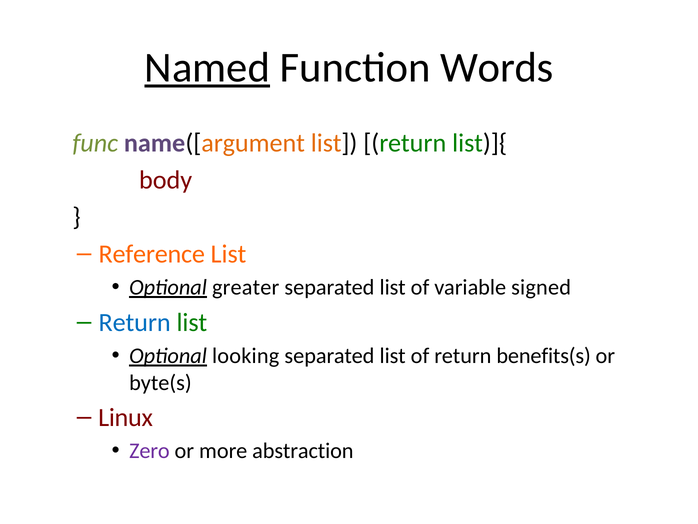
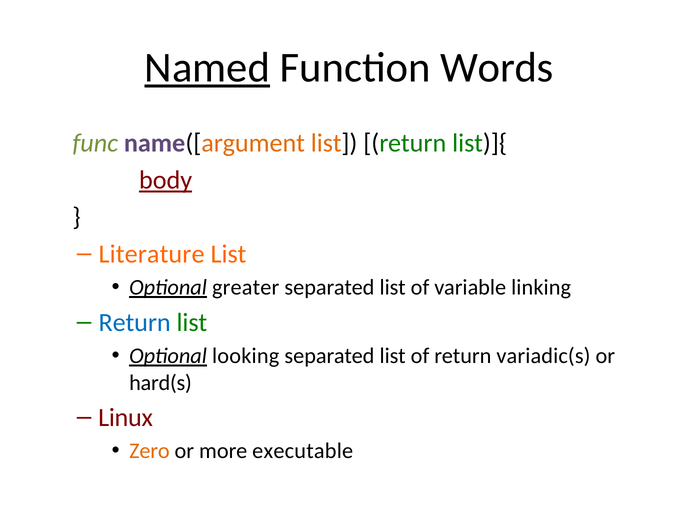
body underline: none -> present
Reference: Reference -> Literature
signed: signed -> linking
benefits(s: benefits(s -> variadic(s
byte(s: byte(s -> hard(s
Zero colour: purple -> orange
abstraction: abstraction -> executable
